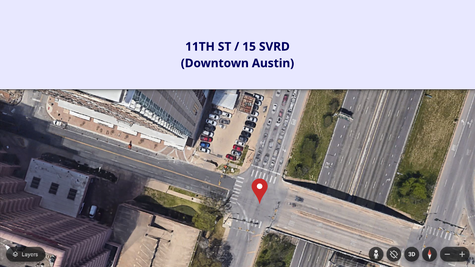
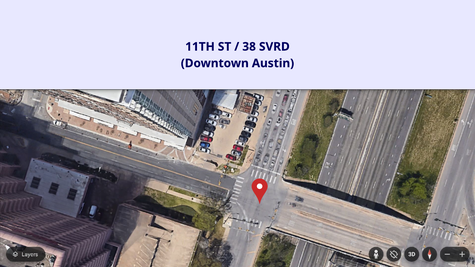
15: 15 -> 38
